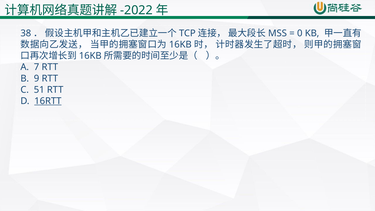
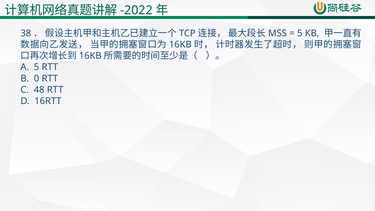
0 at (300, 33): 0 -> 5
A 7: 7 -> 5
9: 9 -> 0
51: 51 -> 48
16RTT underline: present -> none
